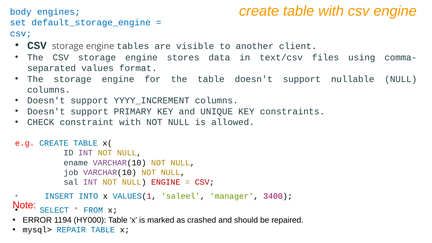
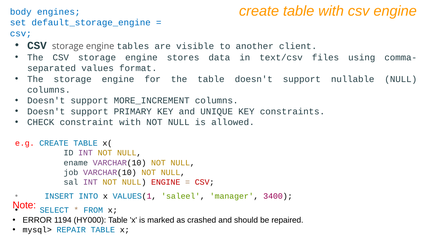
YYYY_INCREMENT: YYYY_INCREMENT -> MORE_INCREMENT
